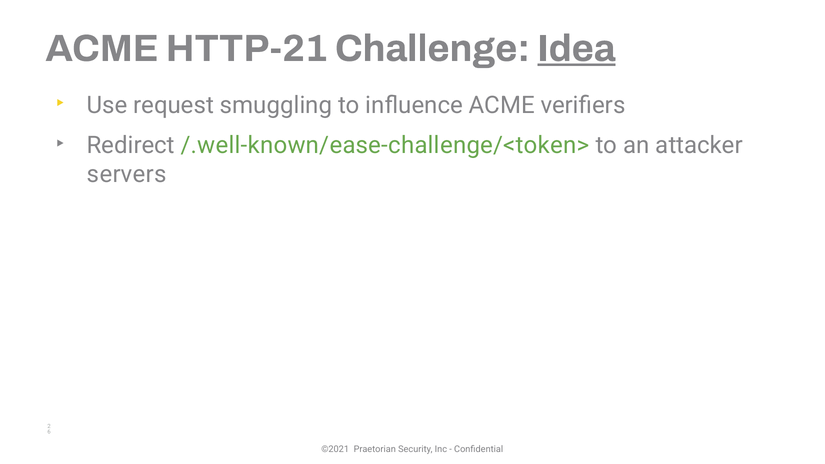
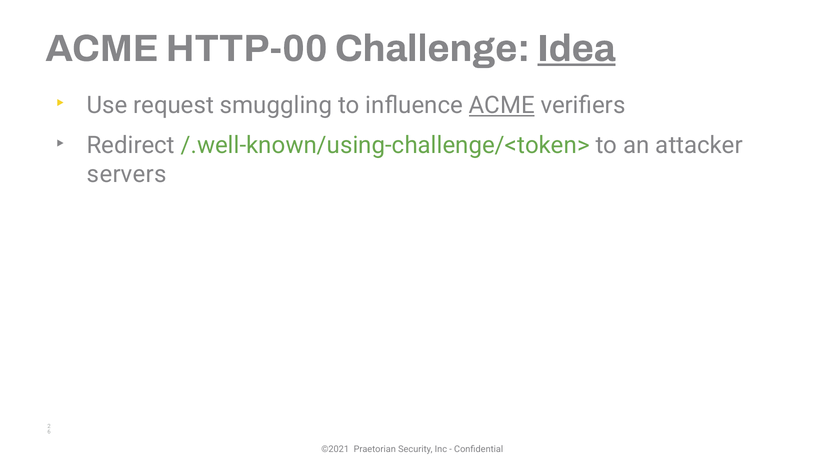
HTTP-21: HTTP-21 -> HTTP-00
ACME at (502, 105) underline: none -> present
/.well-known/ease-challenge/<token>: /.well-known/ease-challenge/<token> -> /.well-known/using-challenge/<token>
